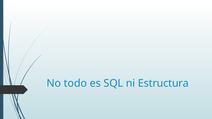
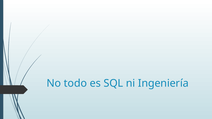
Estructura: Estructura -> Ingeniería
